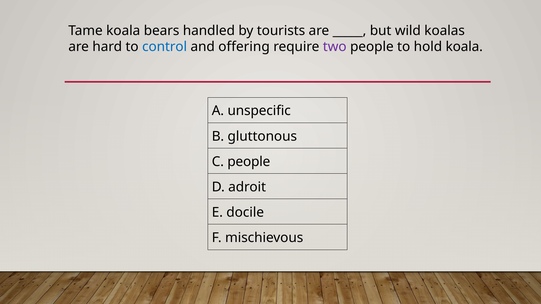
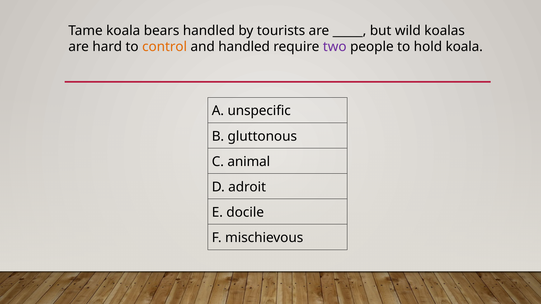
control colour: blue -> orange
and offering: offering -> handled
C people: people -> animal
